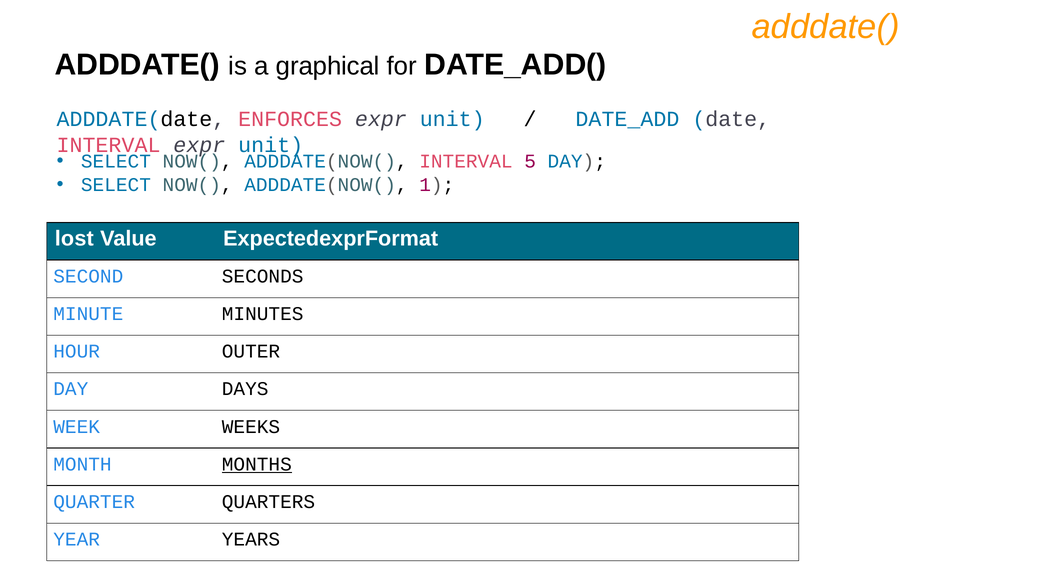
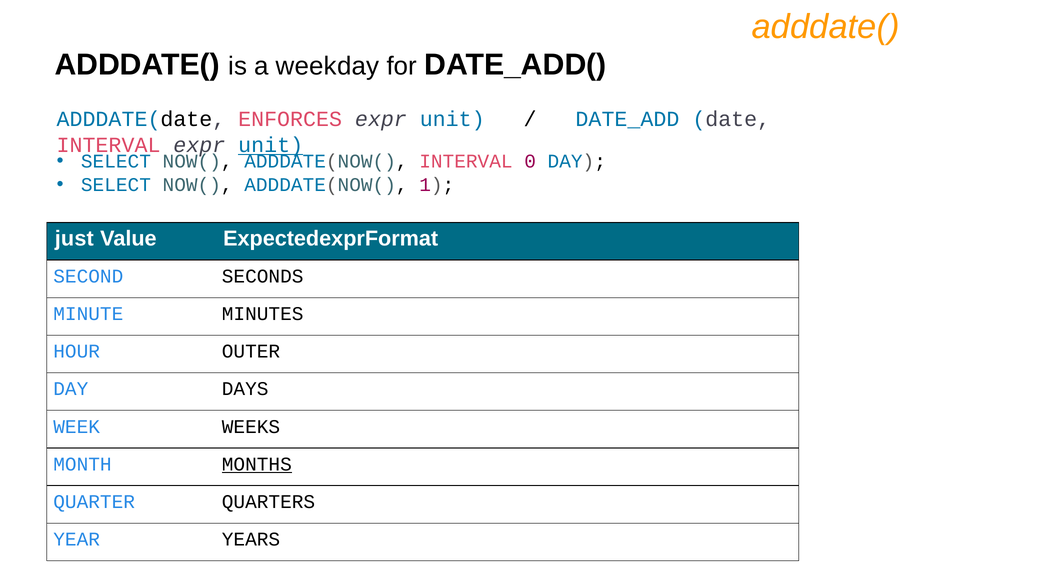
graphical: graphical -> weekday
unit at (271, 145) underline: none -> present
5: 5 -> 0
lost: lost -> just
